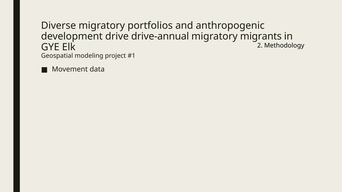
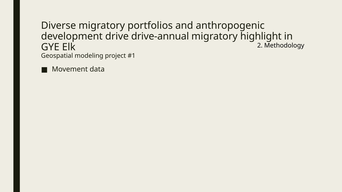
migrants: migrants -> highlight
